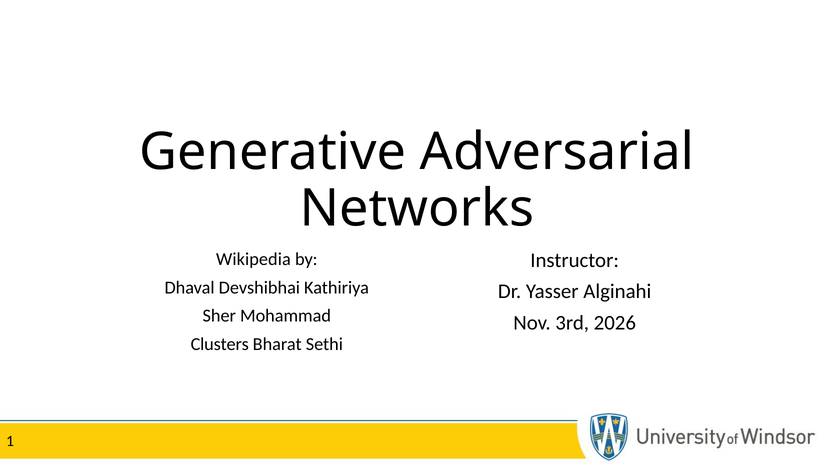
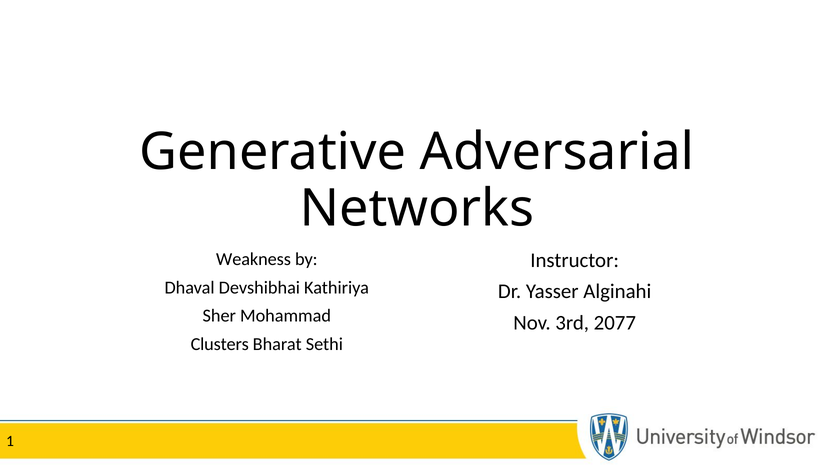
Wikipedia: Wikipedia -> Weakness
2026: 2026 -> 2077
